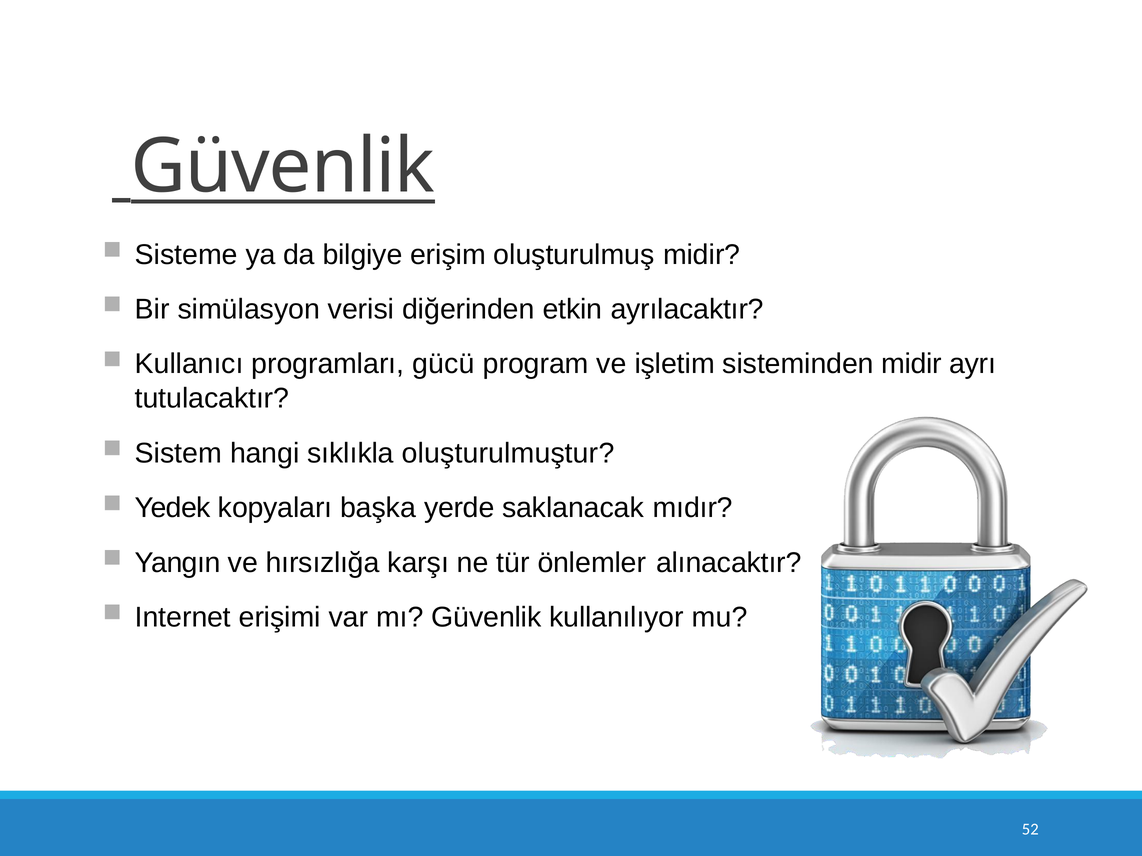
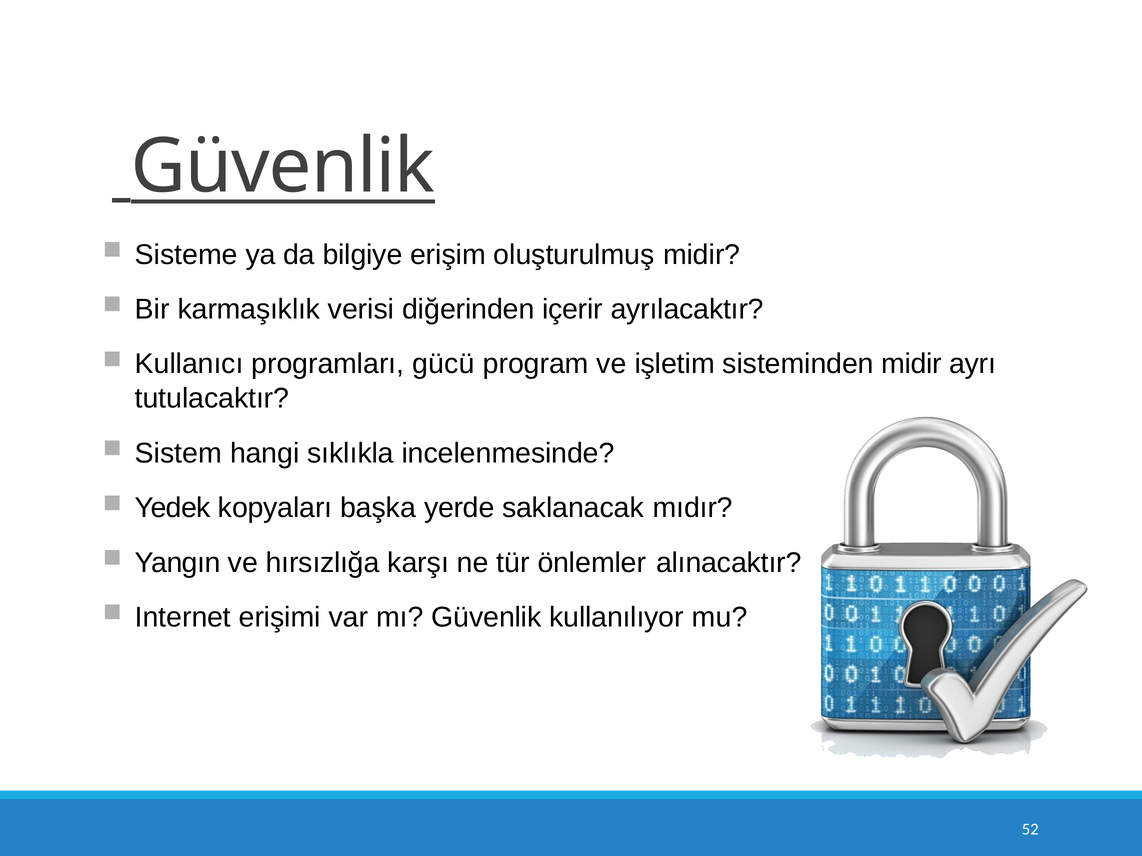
simülasyon: simülasyon -> karmaşıklık
etkin: etkin -> içerir
oluşturulmuştur: oluşturulmuştur -> incelenmesinde
